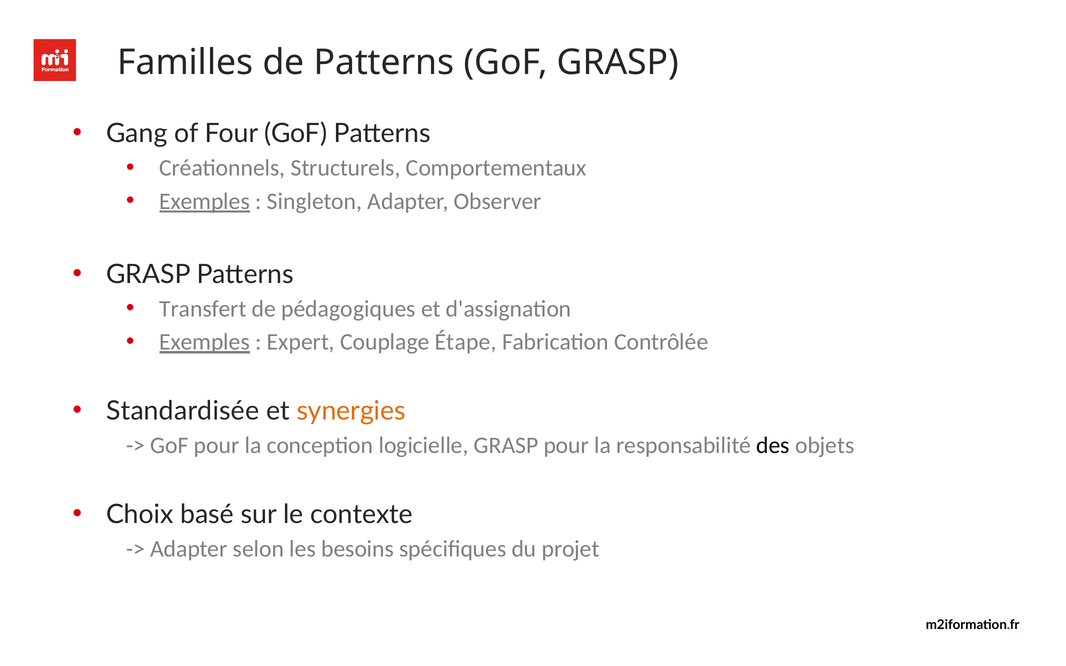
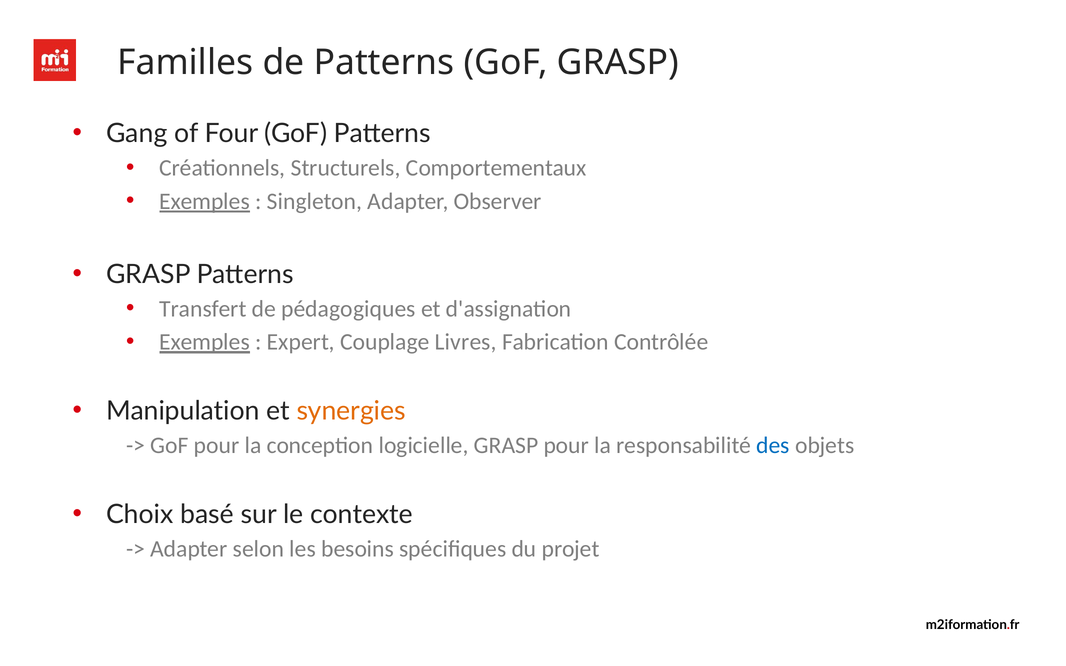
Étape: Étape -> Livres
Standardisée: Standardisée -> Manipulation
des colour: black -> blue
